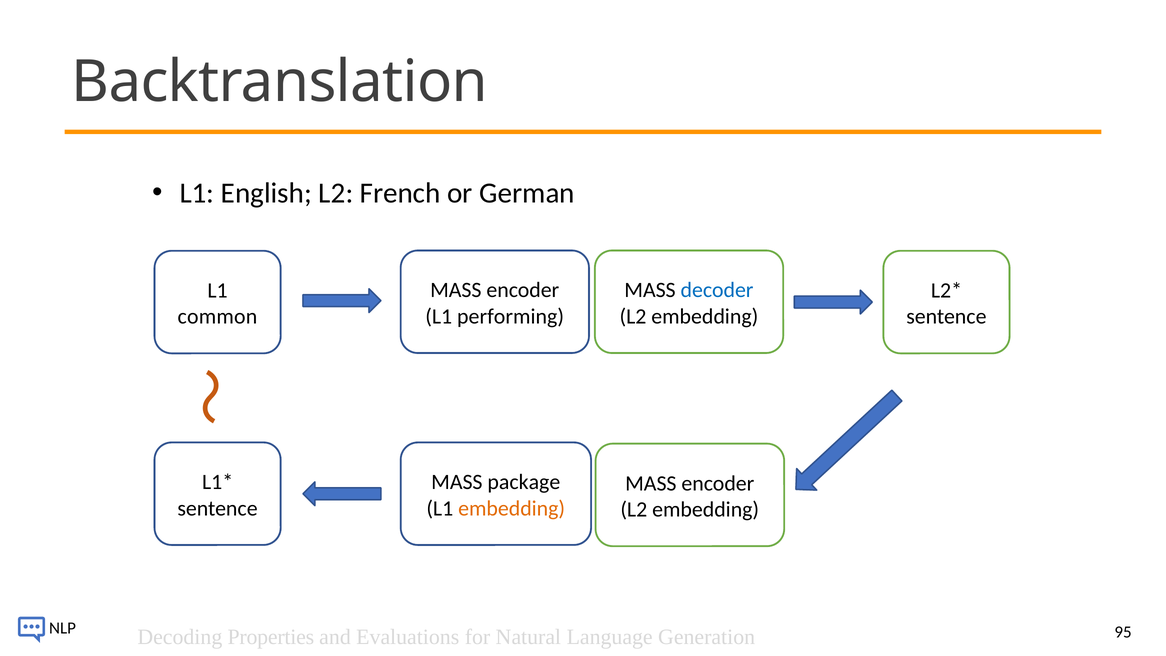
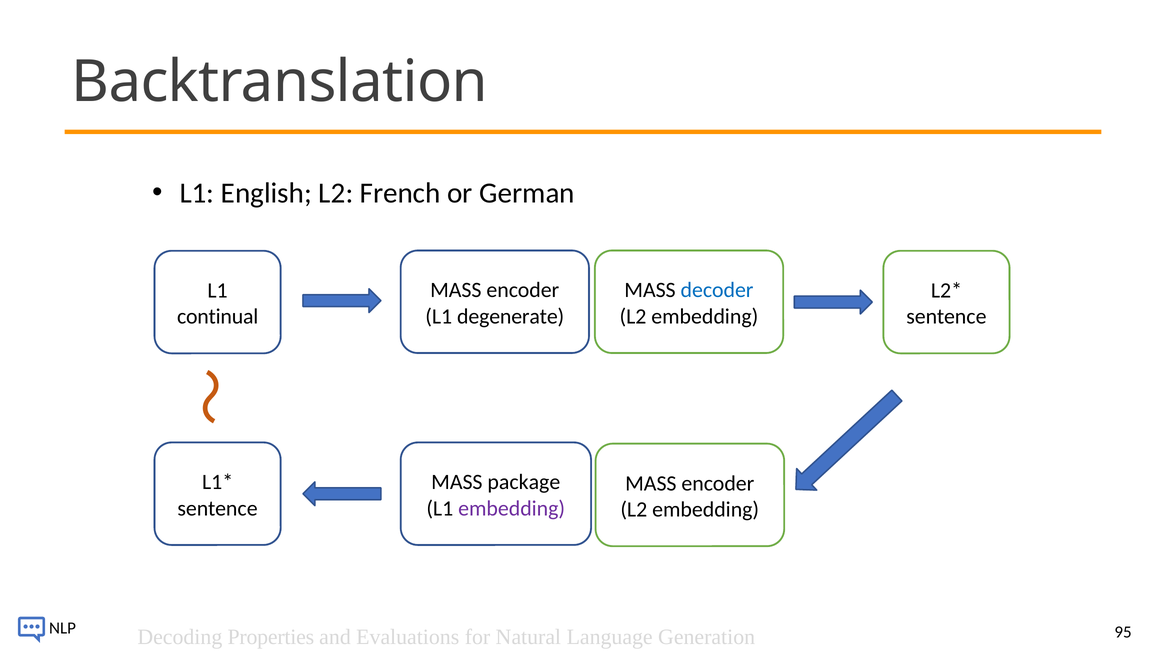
performing: performing -> degenerate
common: common -> continual
embedding at (512, 508) colour: orange -> purple
